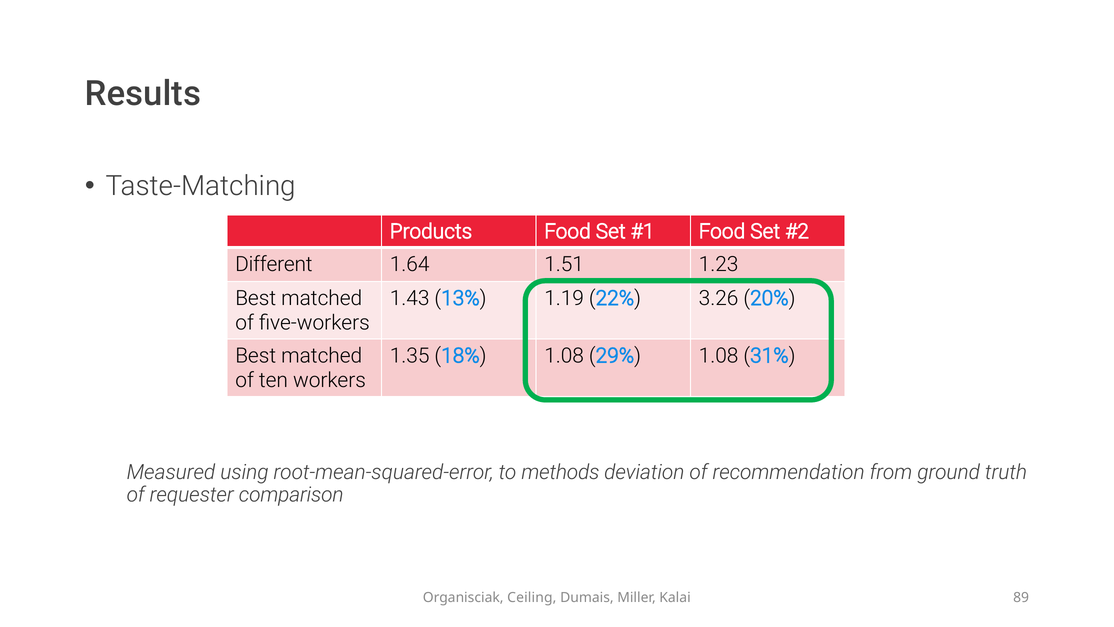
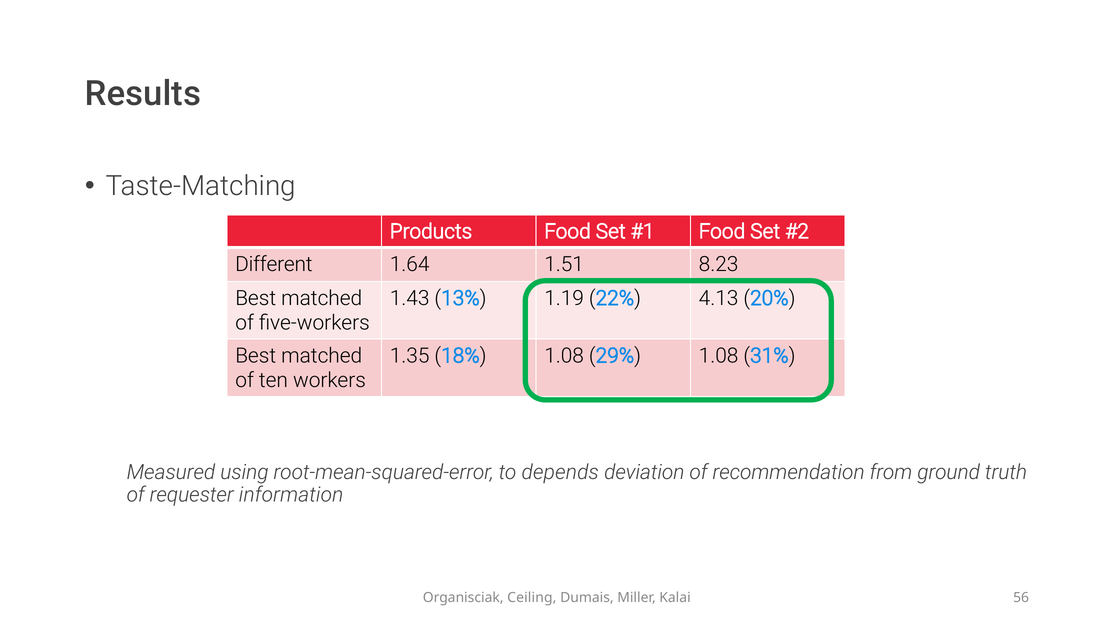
1.23: 1.23 -> 8.23
3.26: 3.26 -> 4.13
methods: methods -> depends
comparison: comparison -> information
89: 89 -> 56
